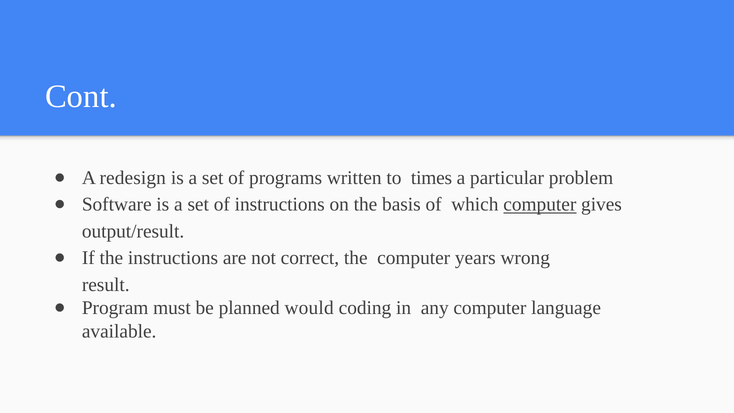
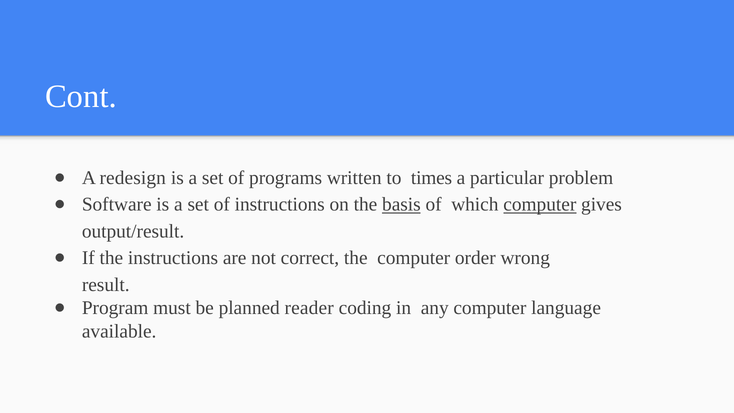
basis underline: none -> present
years: years -> order
would: would -> reader
